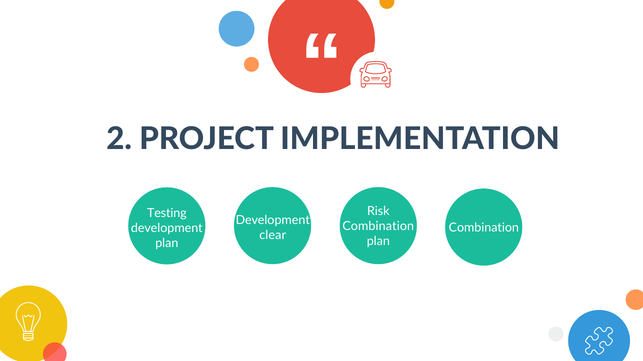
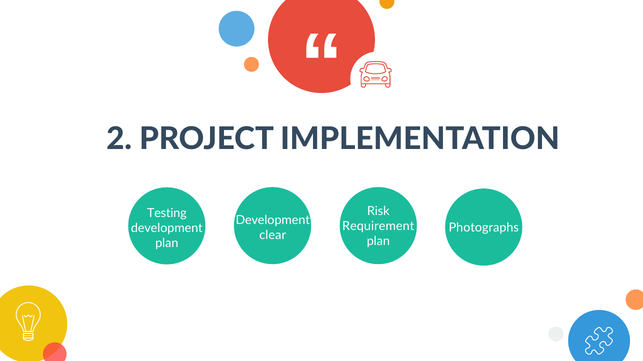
Combination at (378, 227): Combination -> Requirement
Combination at (484, 228): Combination -> Photographs
